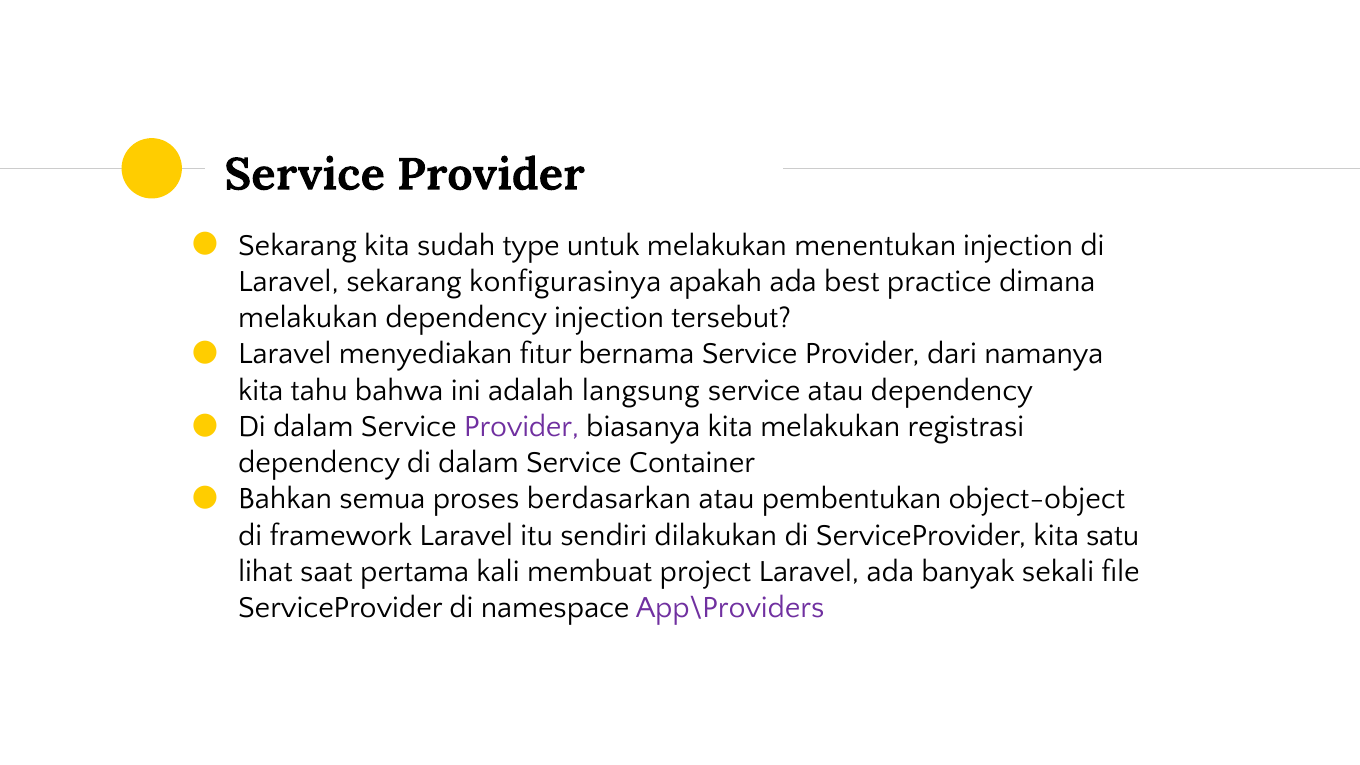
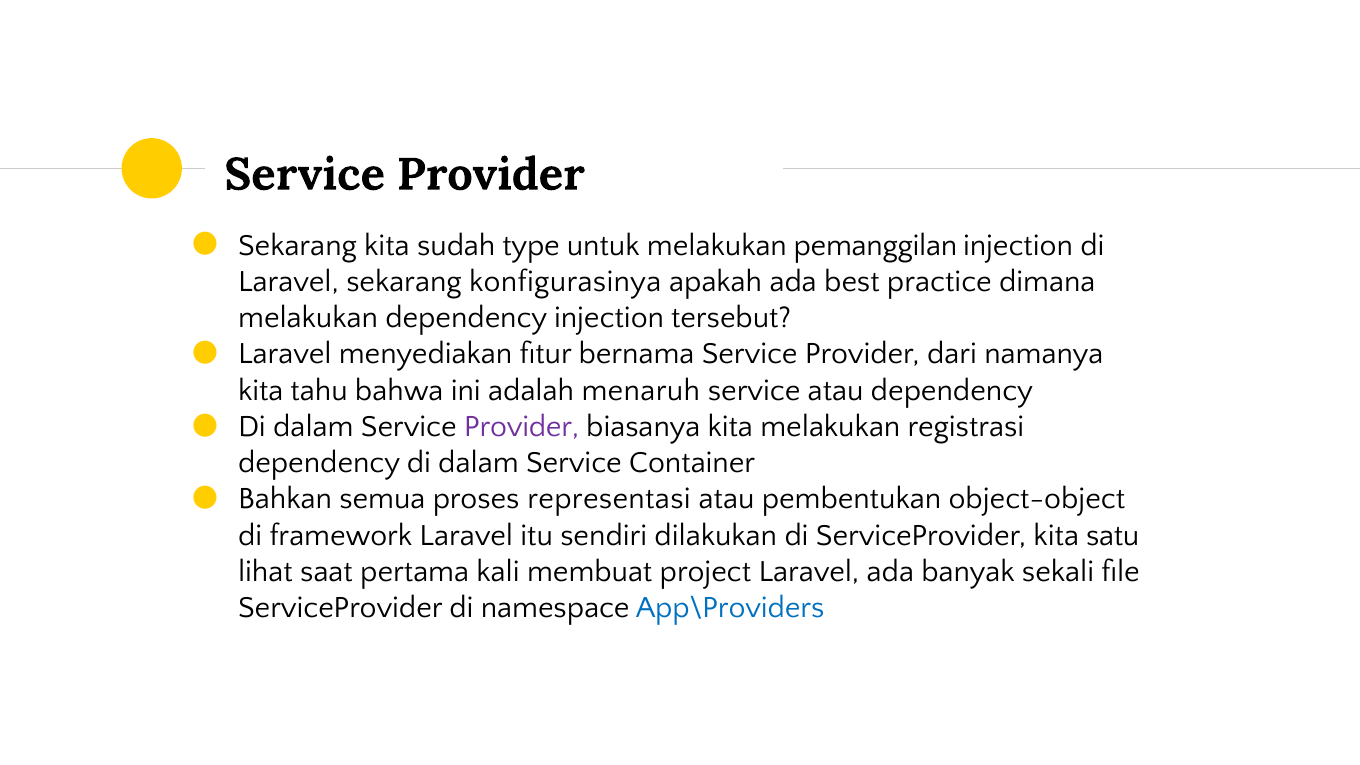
menentukan: menentukan -> pemanggilan
langsung: langsung -> menaruh
berdasarkan: berdasarkan -> representasi
App\Providers colour: purple -> blue
